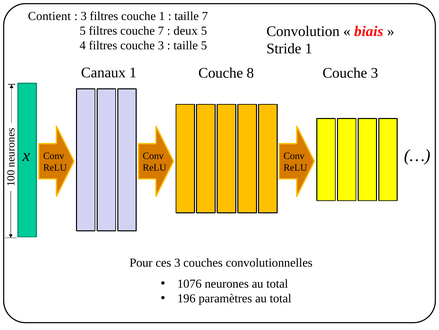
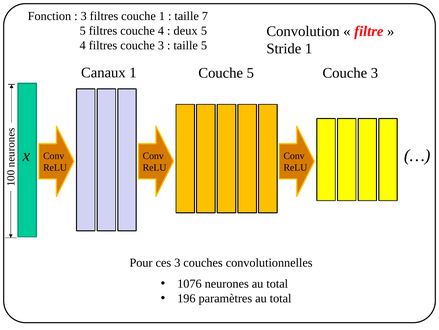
Contient: Contient -> Fonction
biais: biais -> filtre
couche 7: 7 -> 4
Couche 8: 8 -> 5
